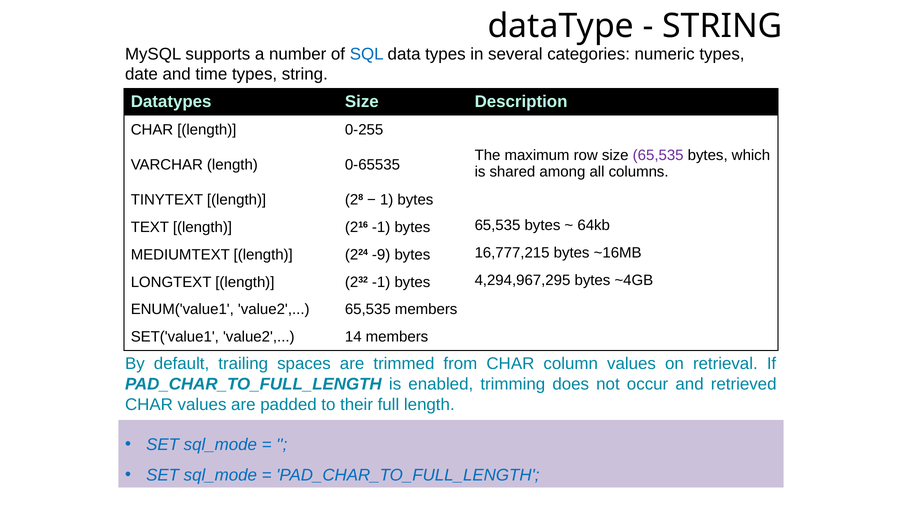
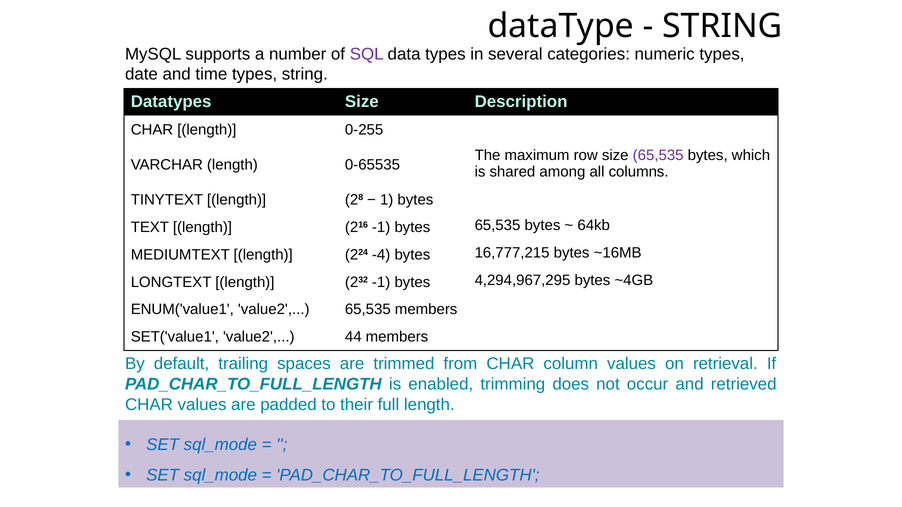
SQL colour: blue -> purple
-9: -9 -> -4
14: 14 -> 44
